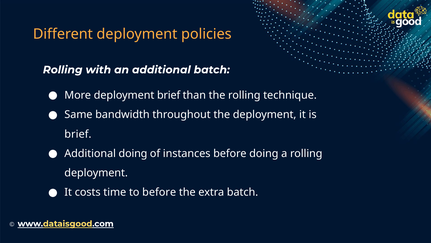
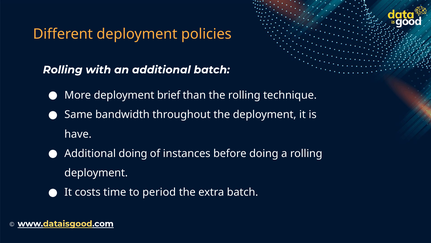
brief at (78, 134): brief -> have
to before: before -> period
